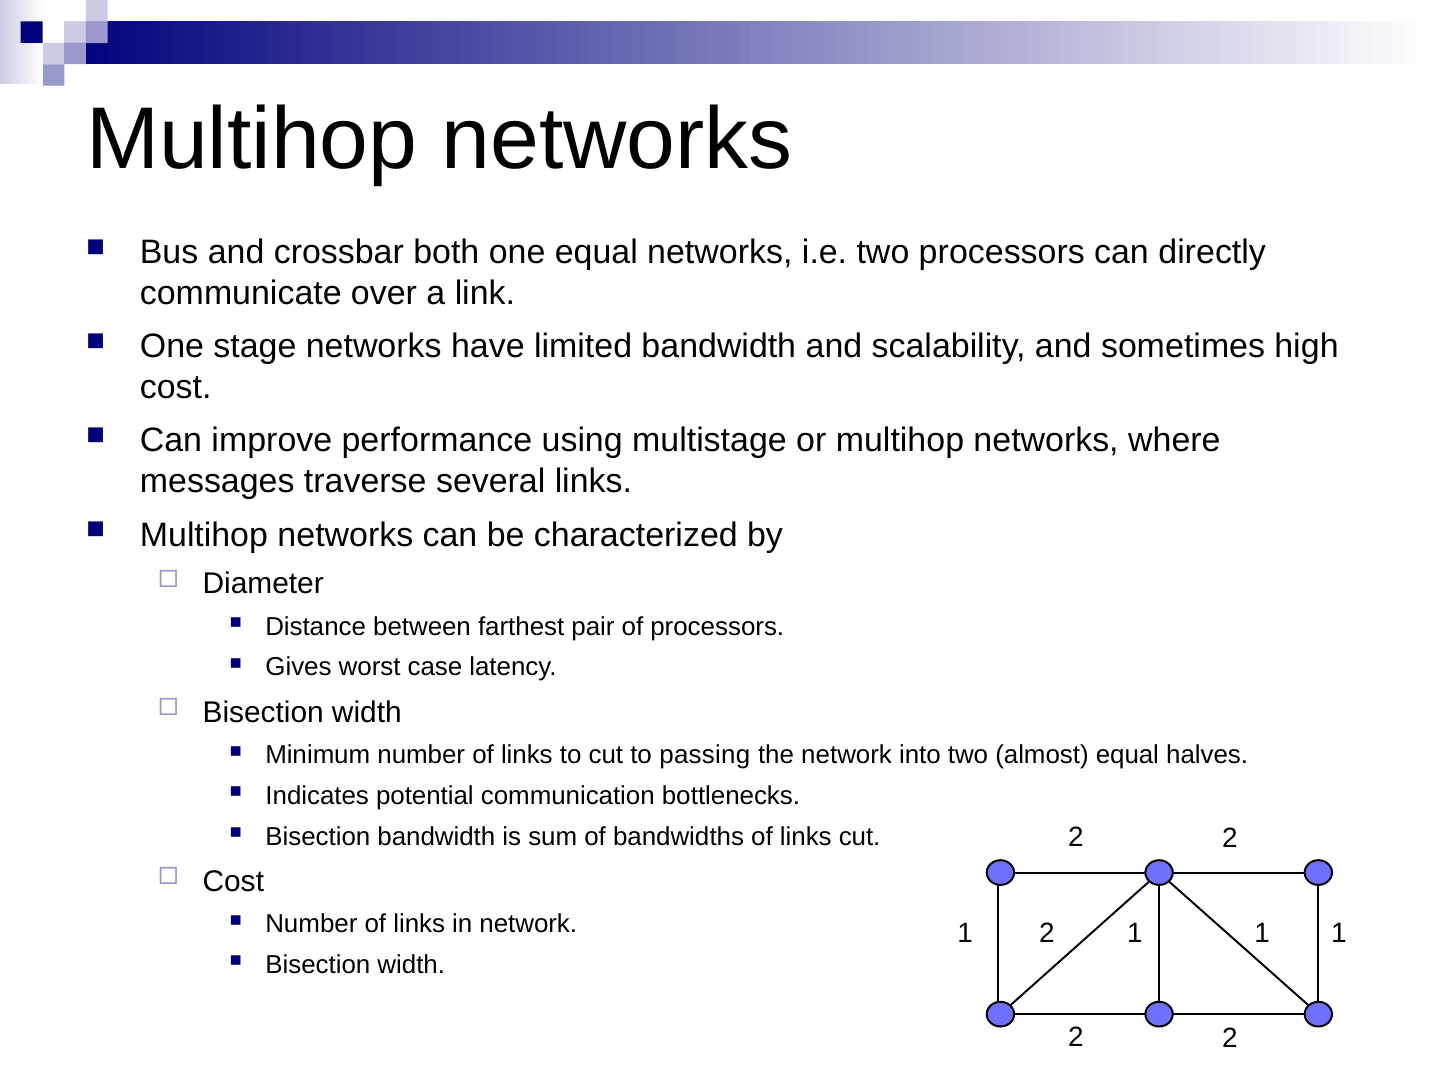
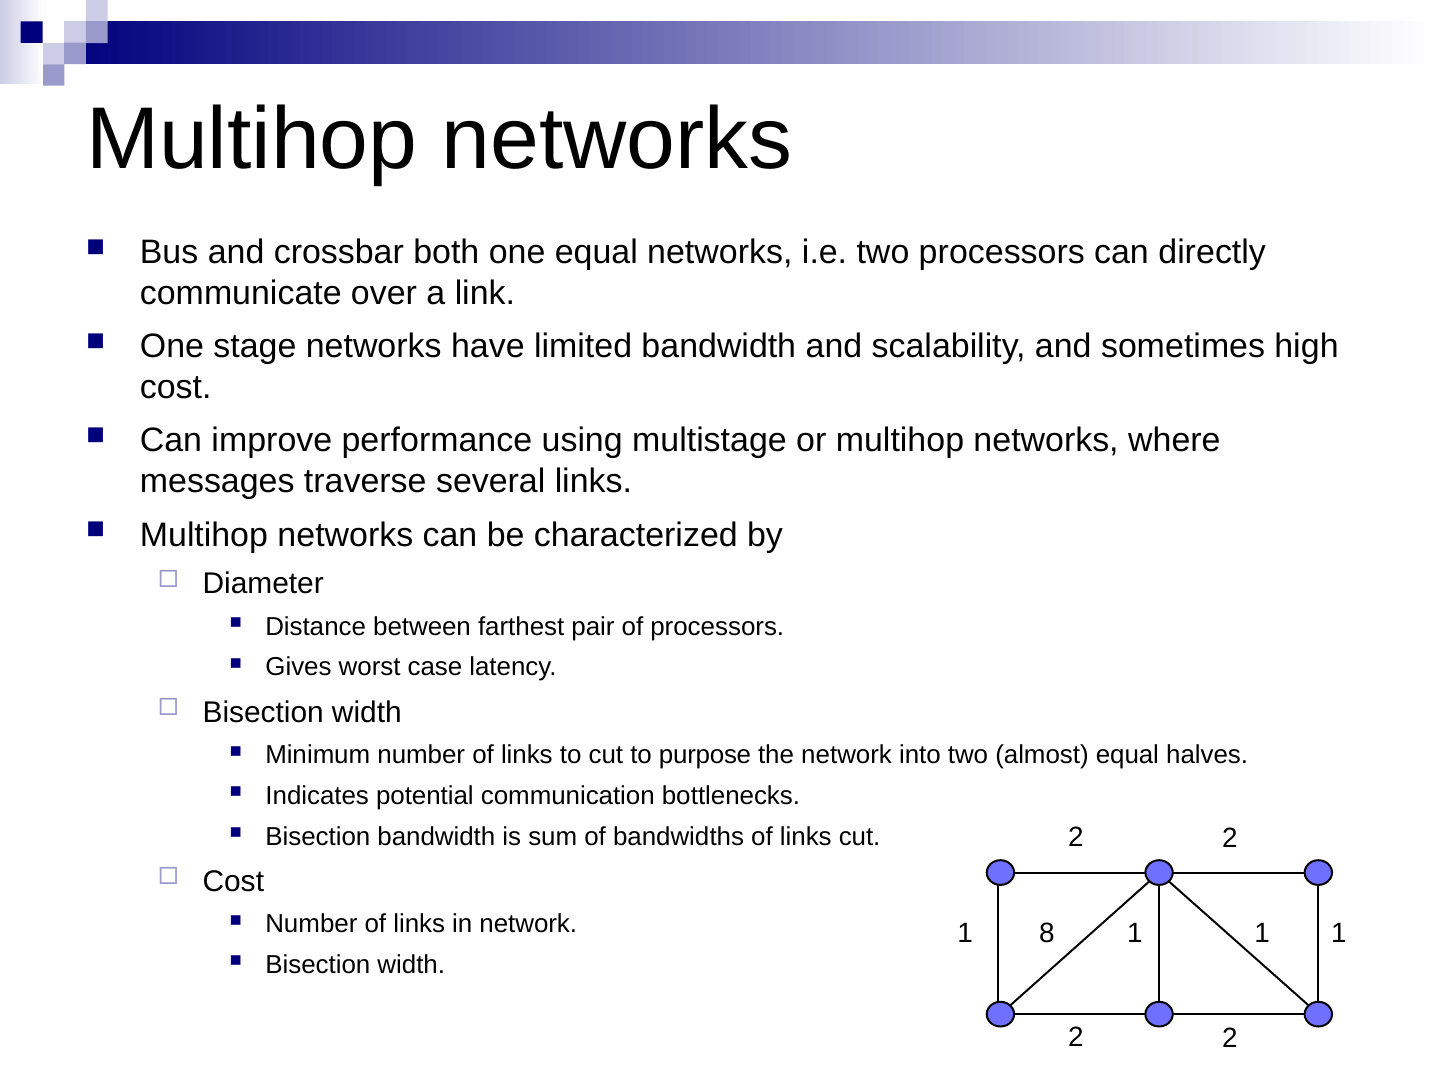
passing: passing -> purpose
1 2: 2 -> 8
